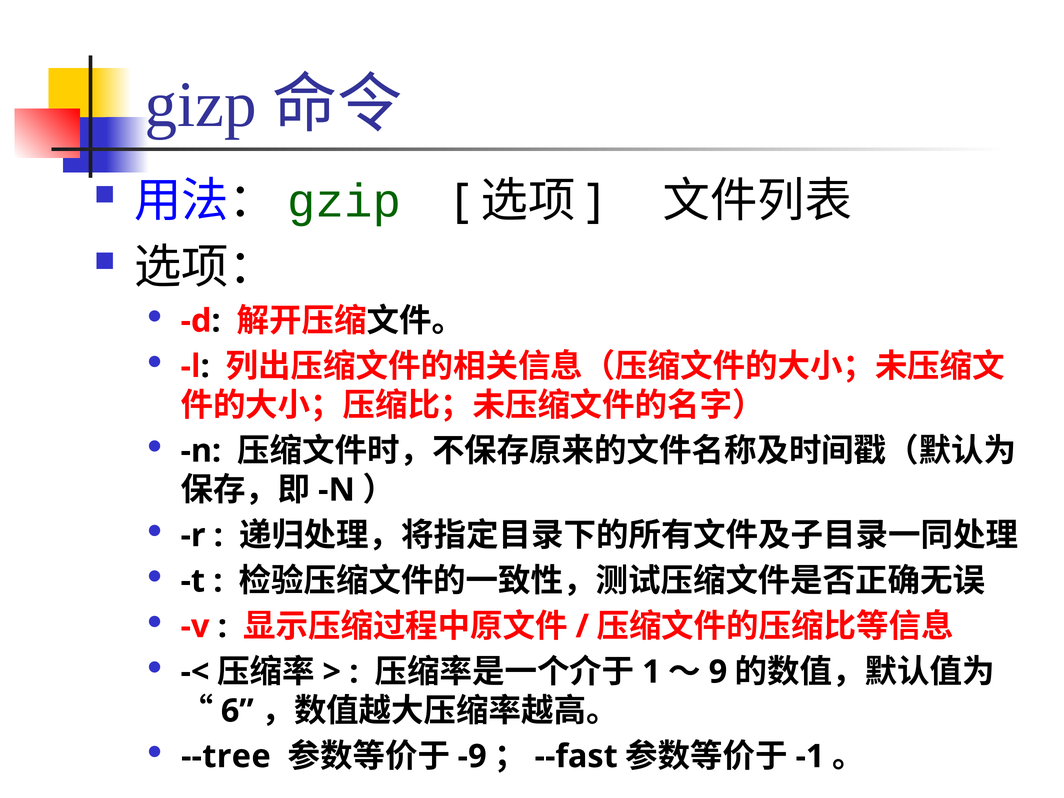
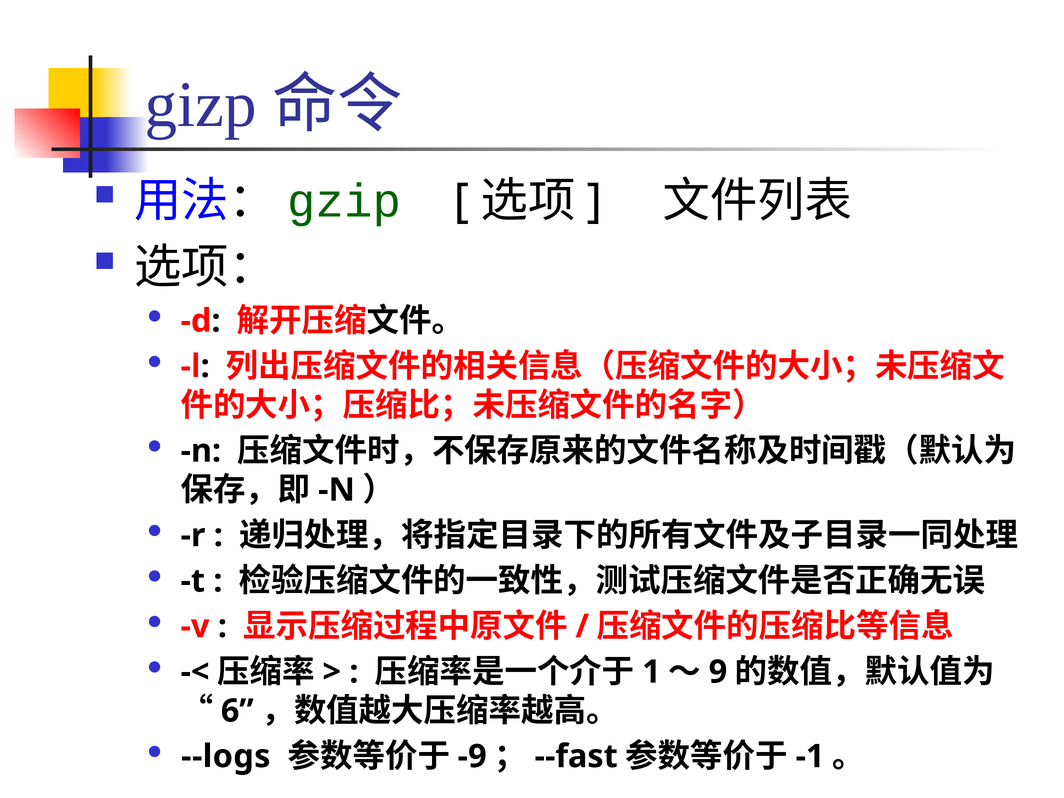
--tree: --tree -> --logs
